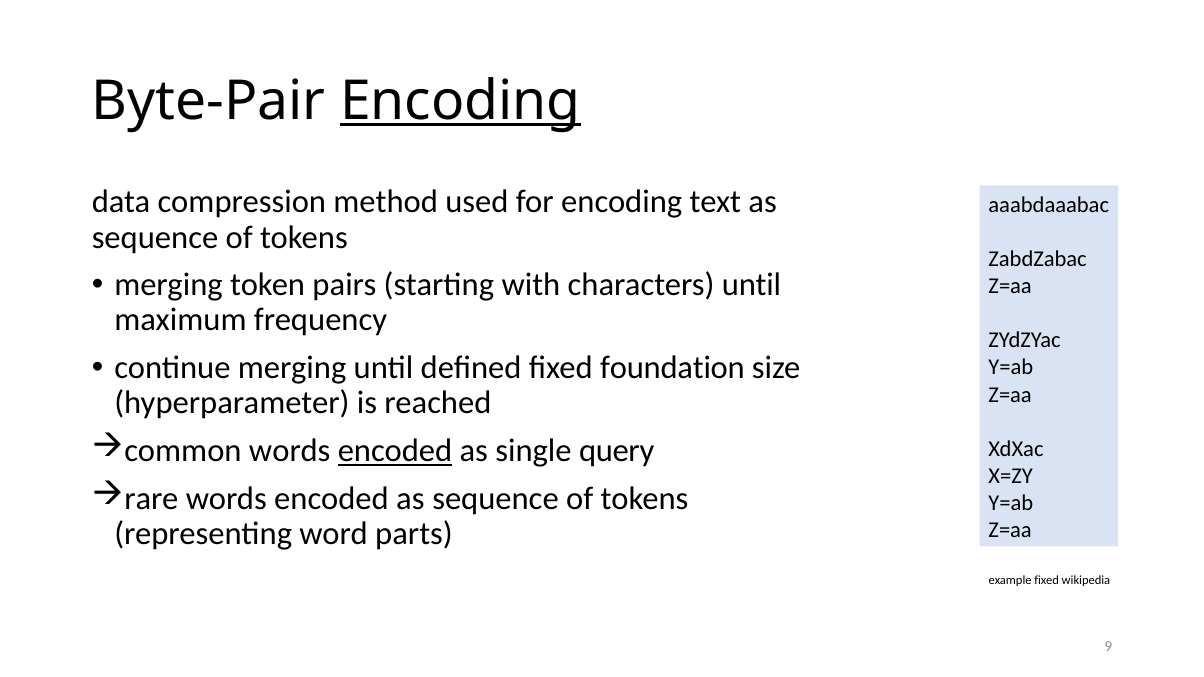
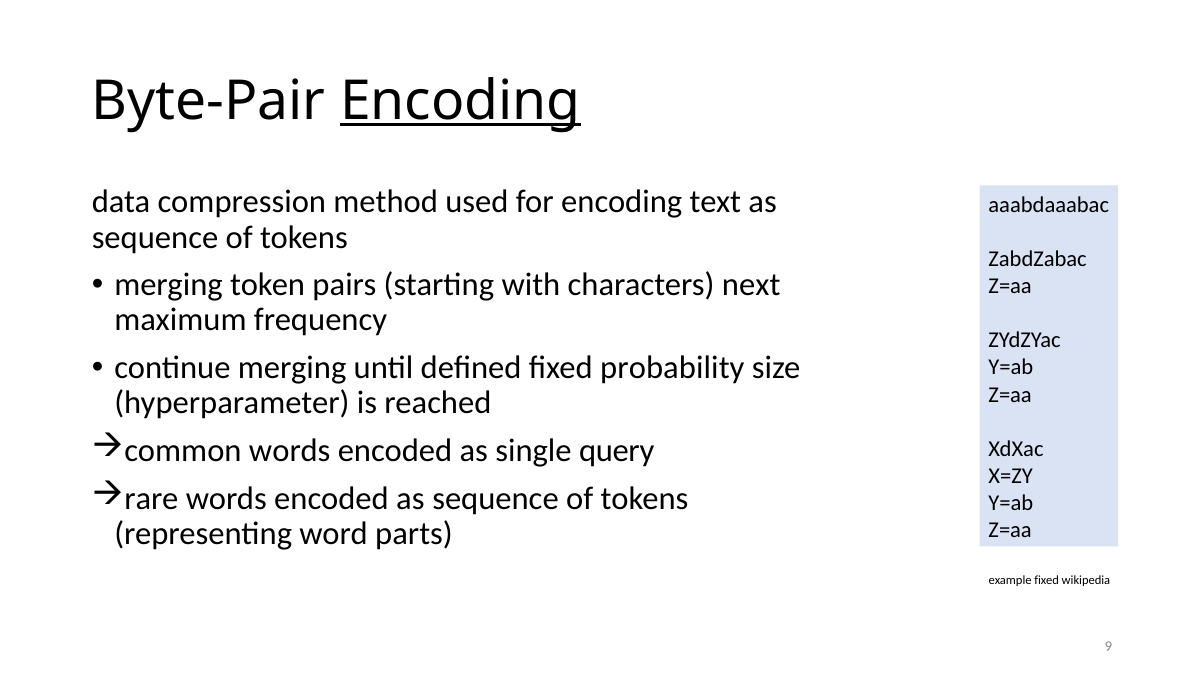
characters until: until -> next
foundation: foundation -> probability
encoded at (395, 451) underline: present -> none
